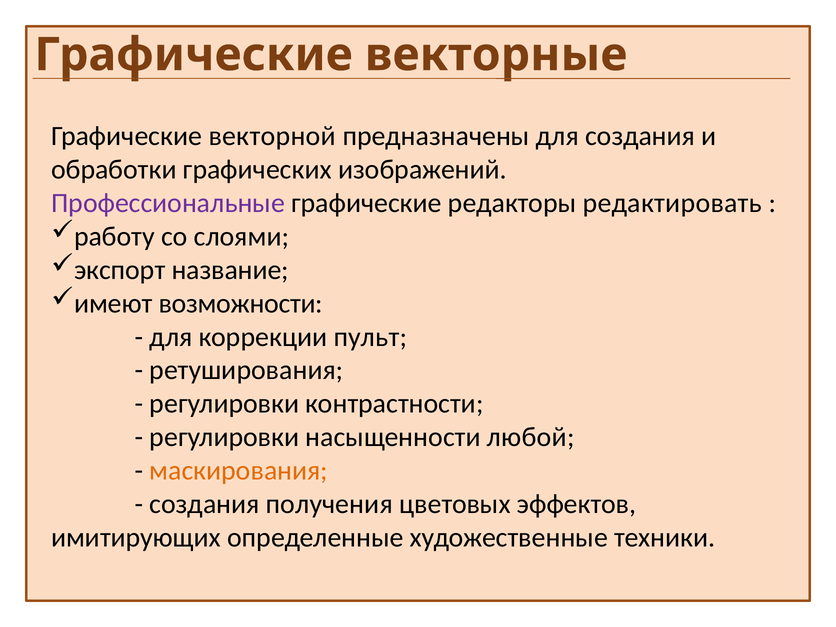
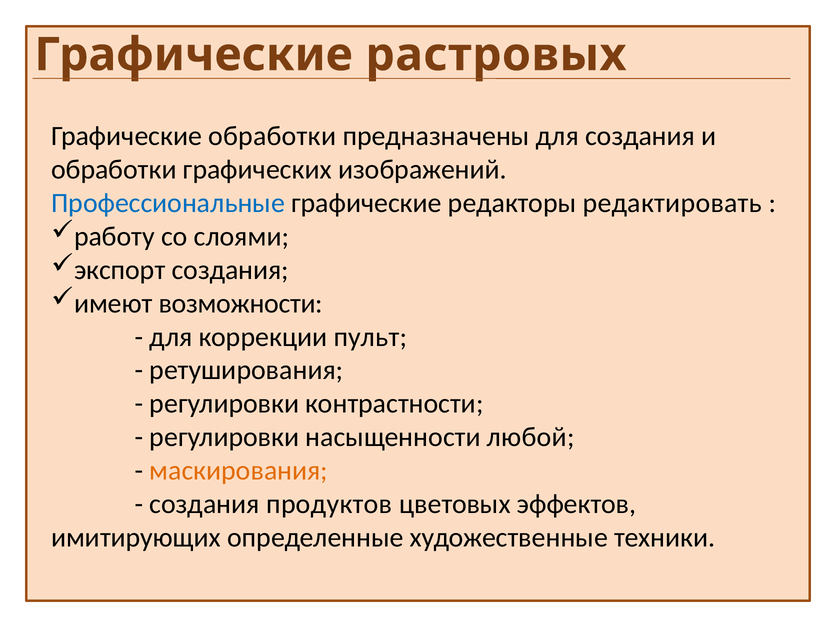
векторные: векторные -> растровых
Графические векторной: векторной -> обработки
Профессиональные colour: purple -> blue
экспорт название: название -> создания
получения: получения -> продуктов
